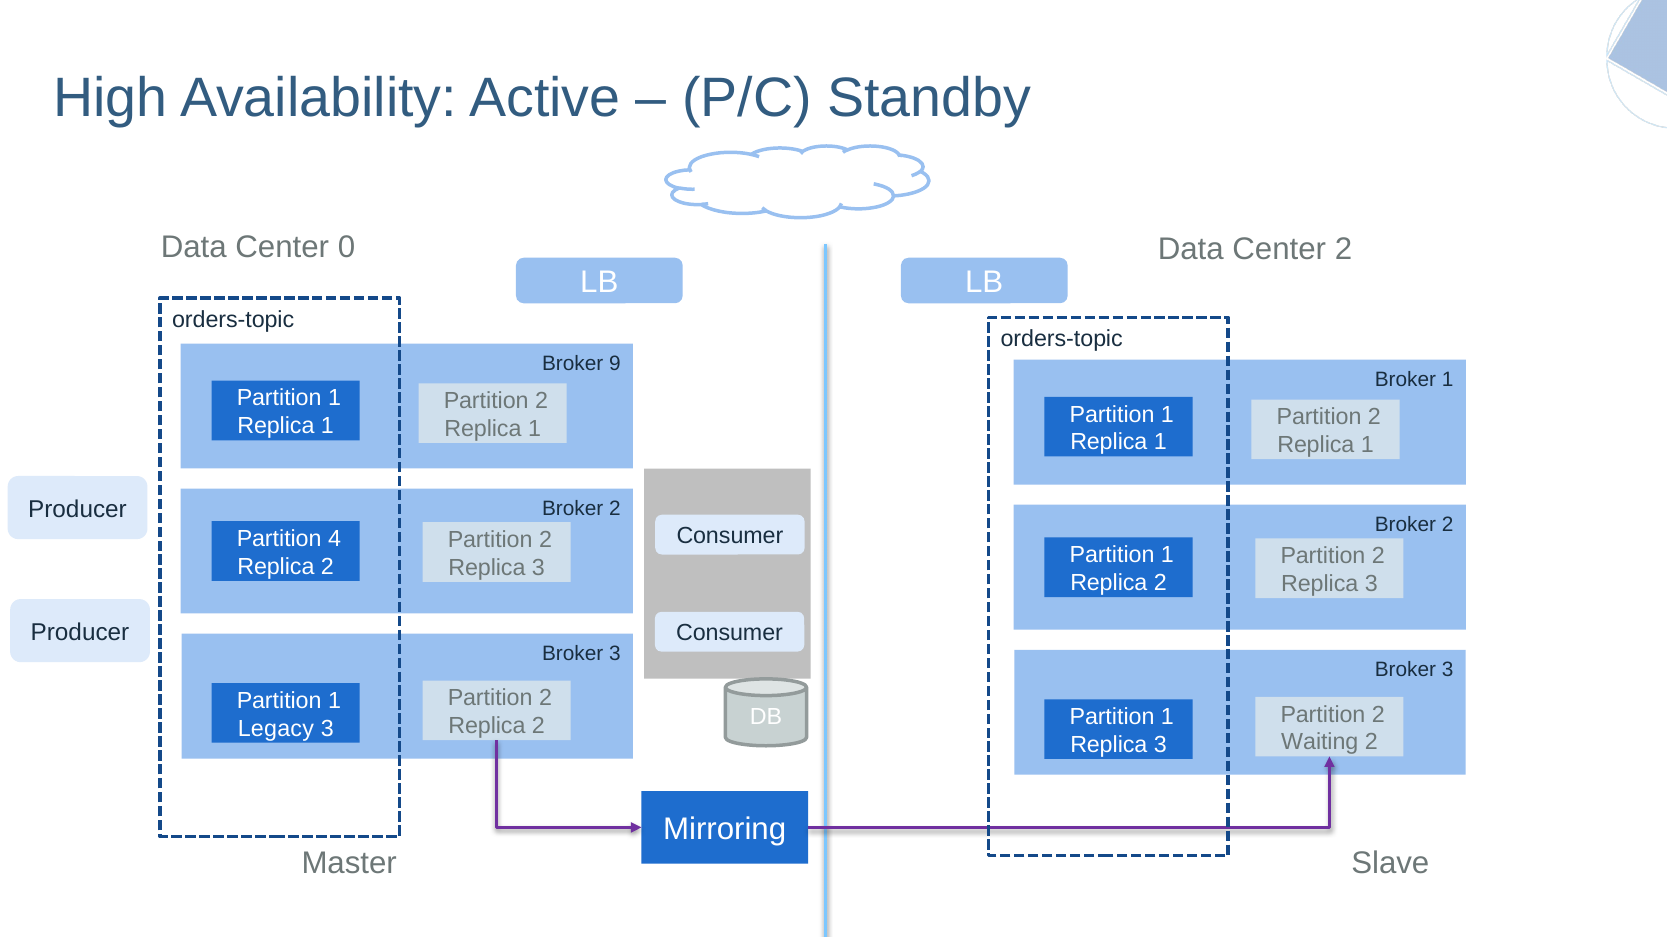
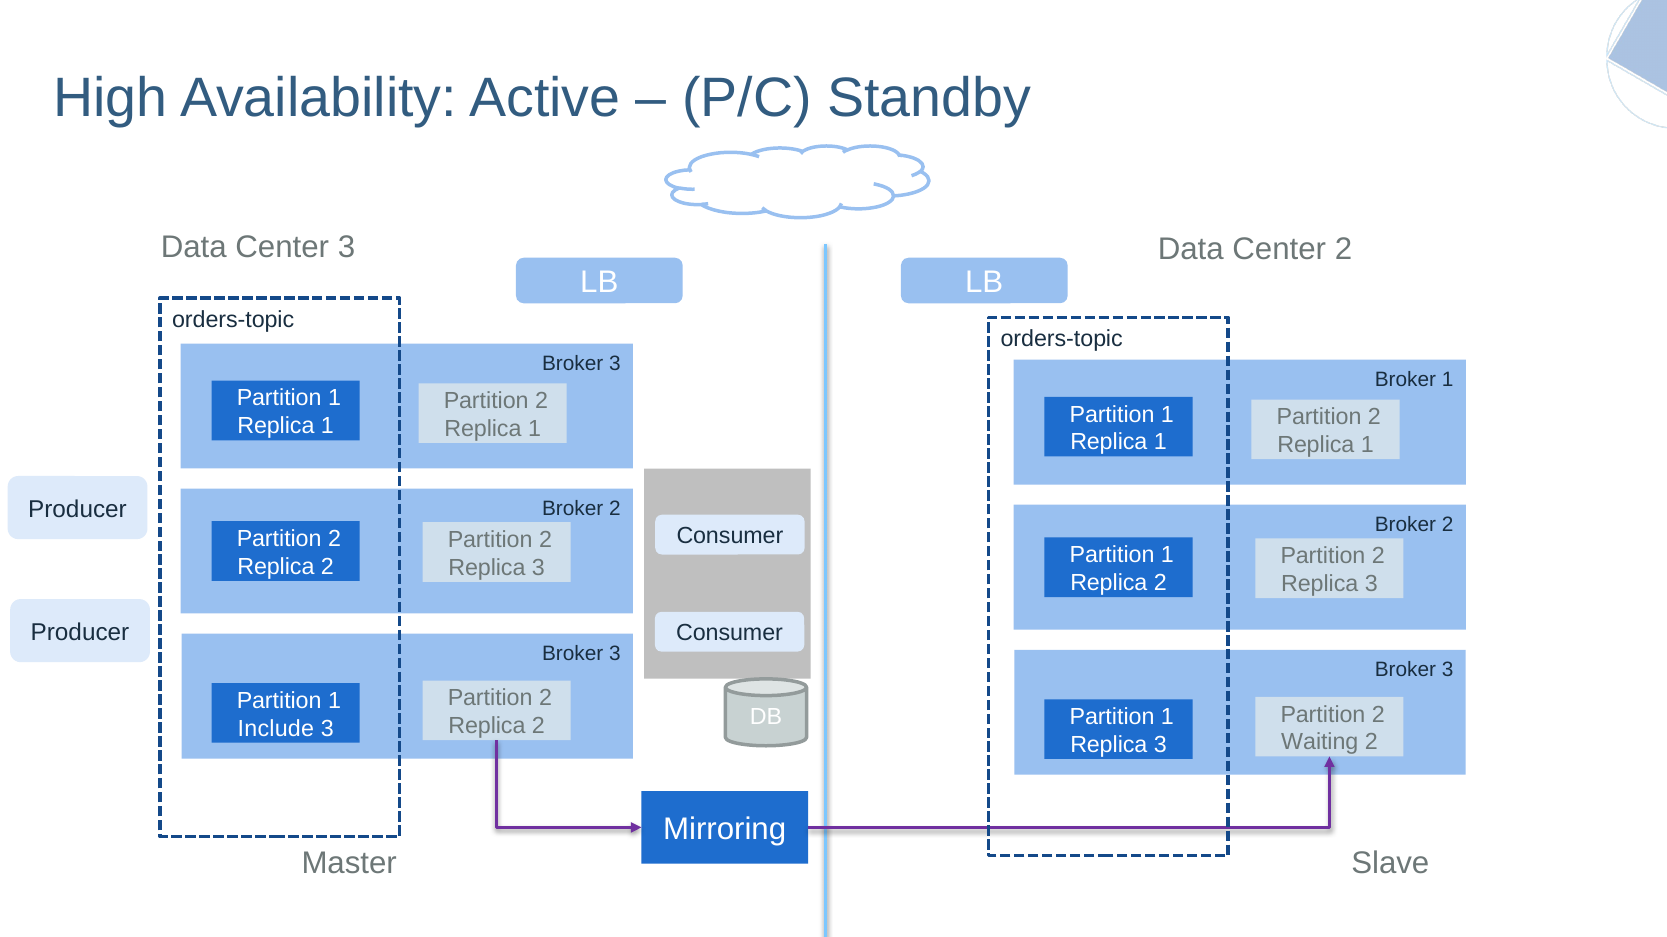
Center 0: 0 -> 3
9 at (615, 364): 9 -> 3
4 at (334, 539): 4 -> 2
Legacy: Legacy -> Include
